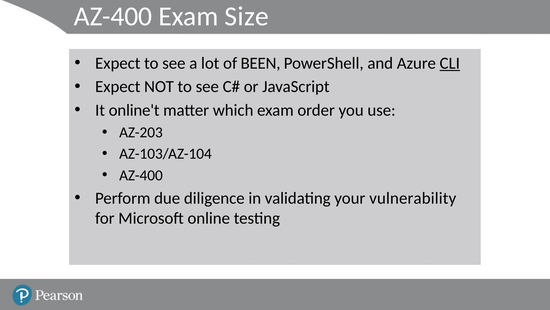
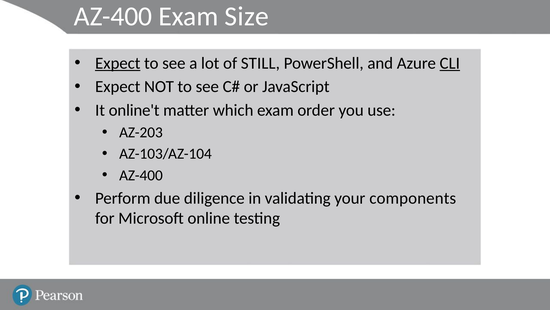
Expect at (118, 63) underline: none -> present
BEEN: BEEN -> STILL
vulnerability: vulnerability -> components
